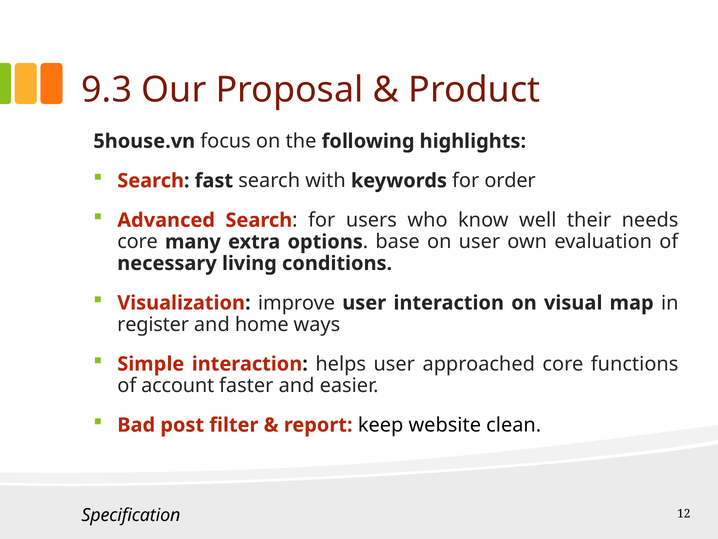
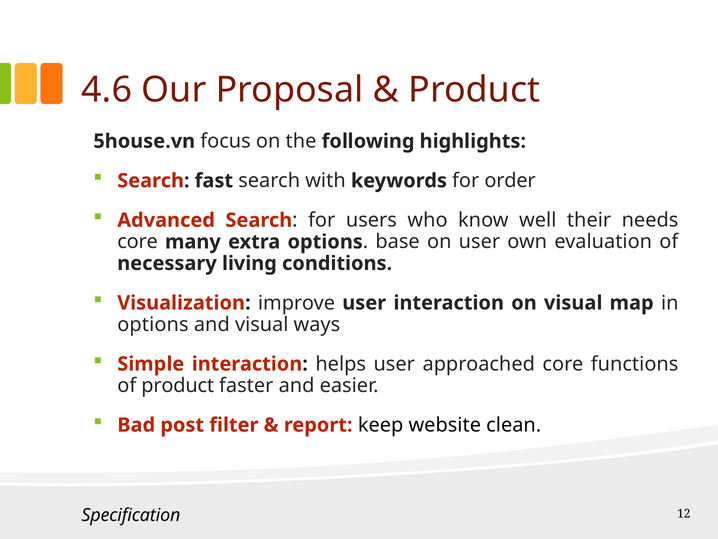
9.3: 9.3 -> 4.6
register at (153, 324): register -> options
and home: home -> visual
of account: account -> product
